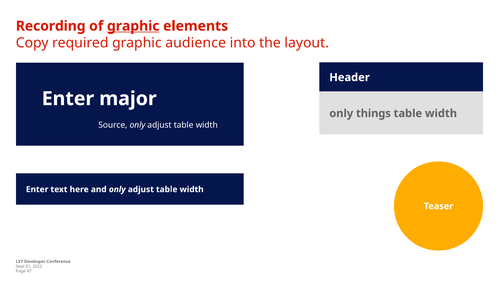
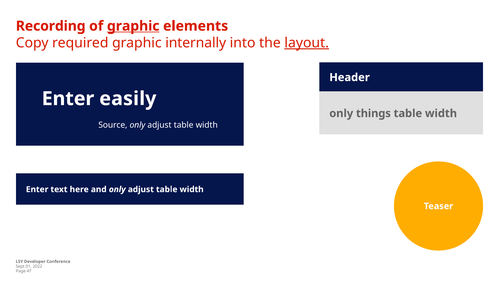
audience: audience -> internally
layout underline: none -> present
major: major -> easily
